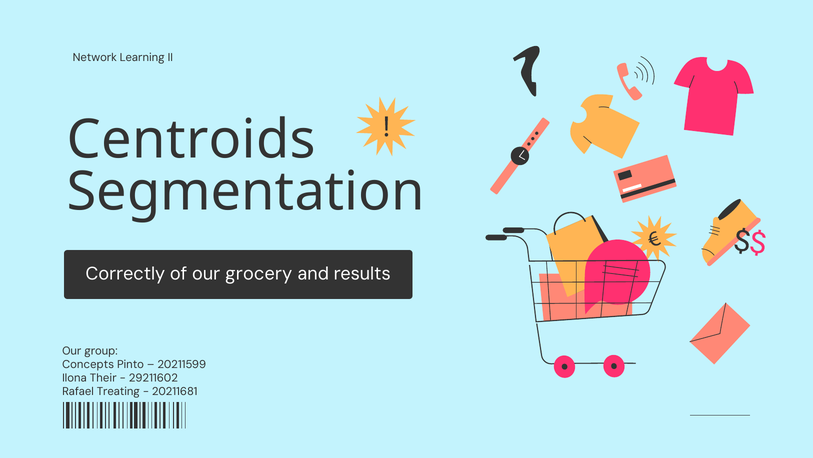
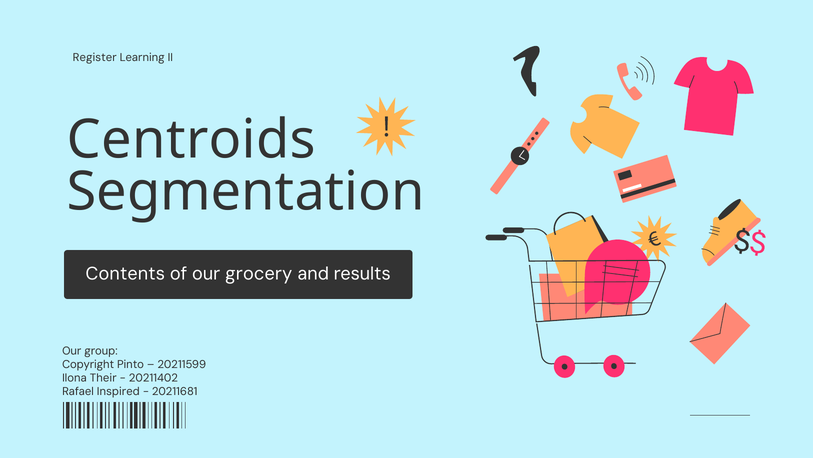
Network: Network -> Register
Correctly: Correctly -> Contents
Concepts: Concepts -> Copyright
29211602: 29211602 -> 20211402
Treating: Treating -> Inspired
